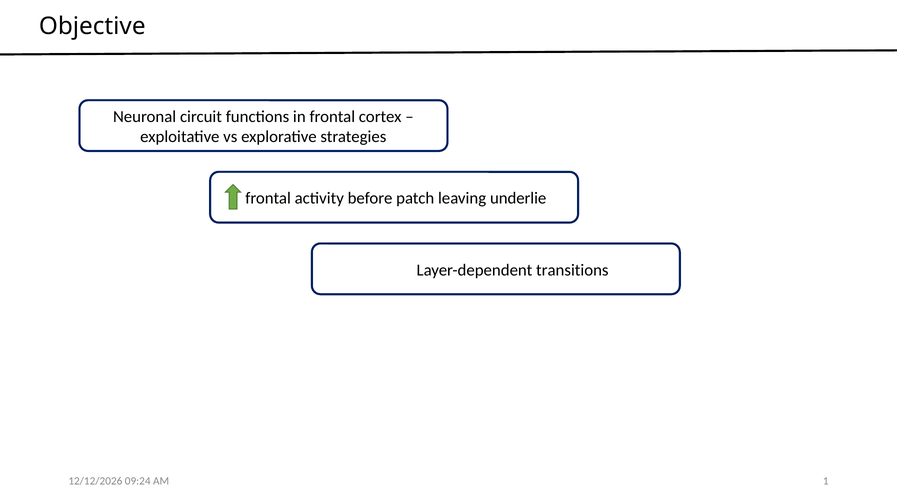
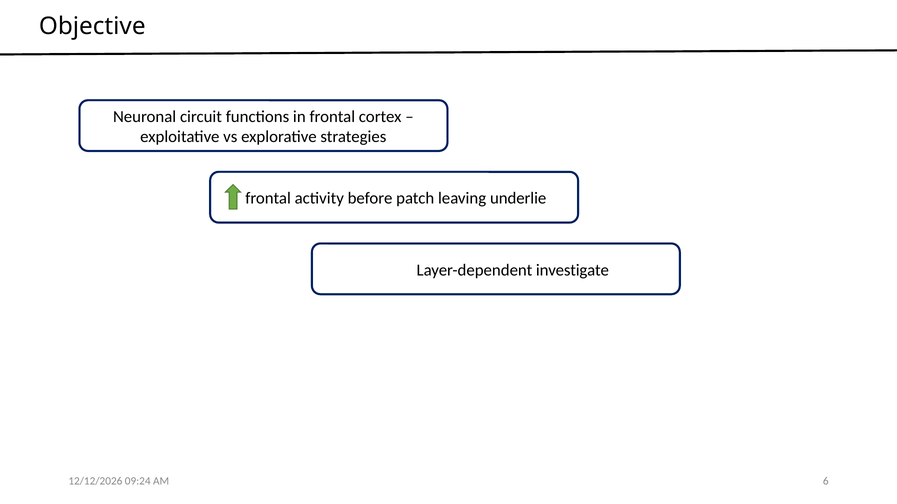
transitions: transitions -> investigate
1: 1 -> 6
